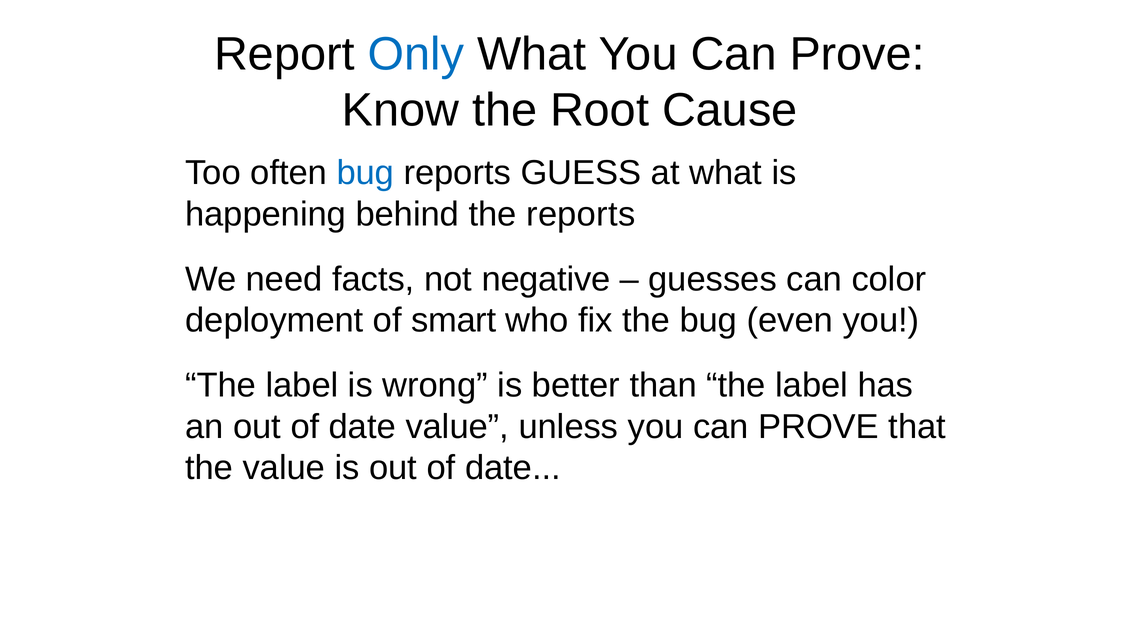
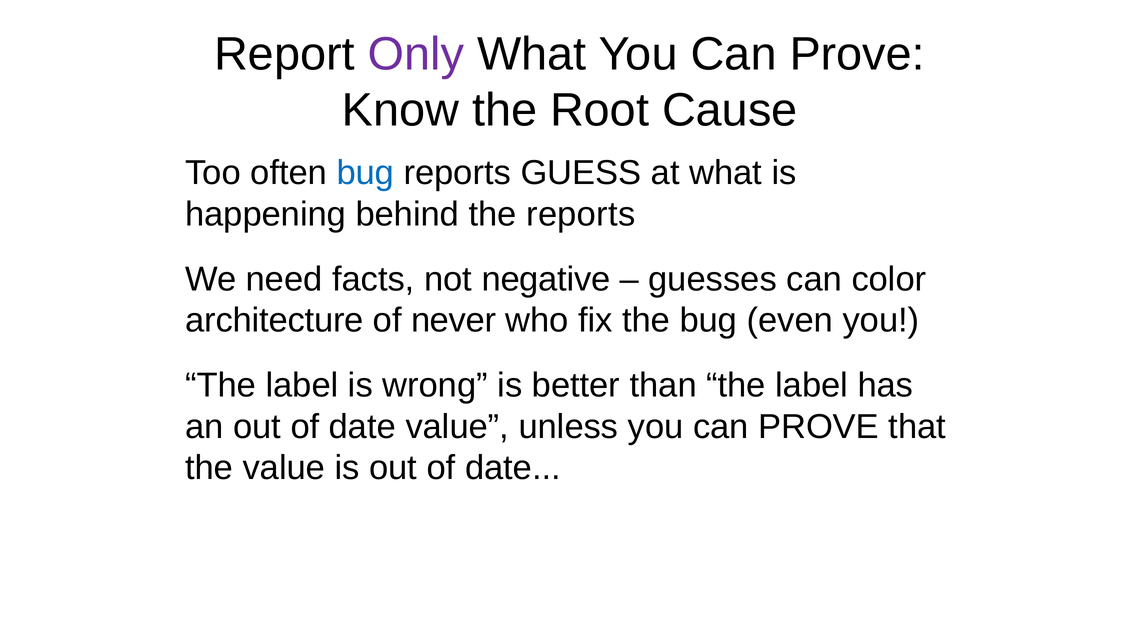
Only colour: blue -> purple
deployment: deployment -> architecture
smart: smart -> never
